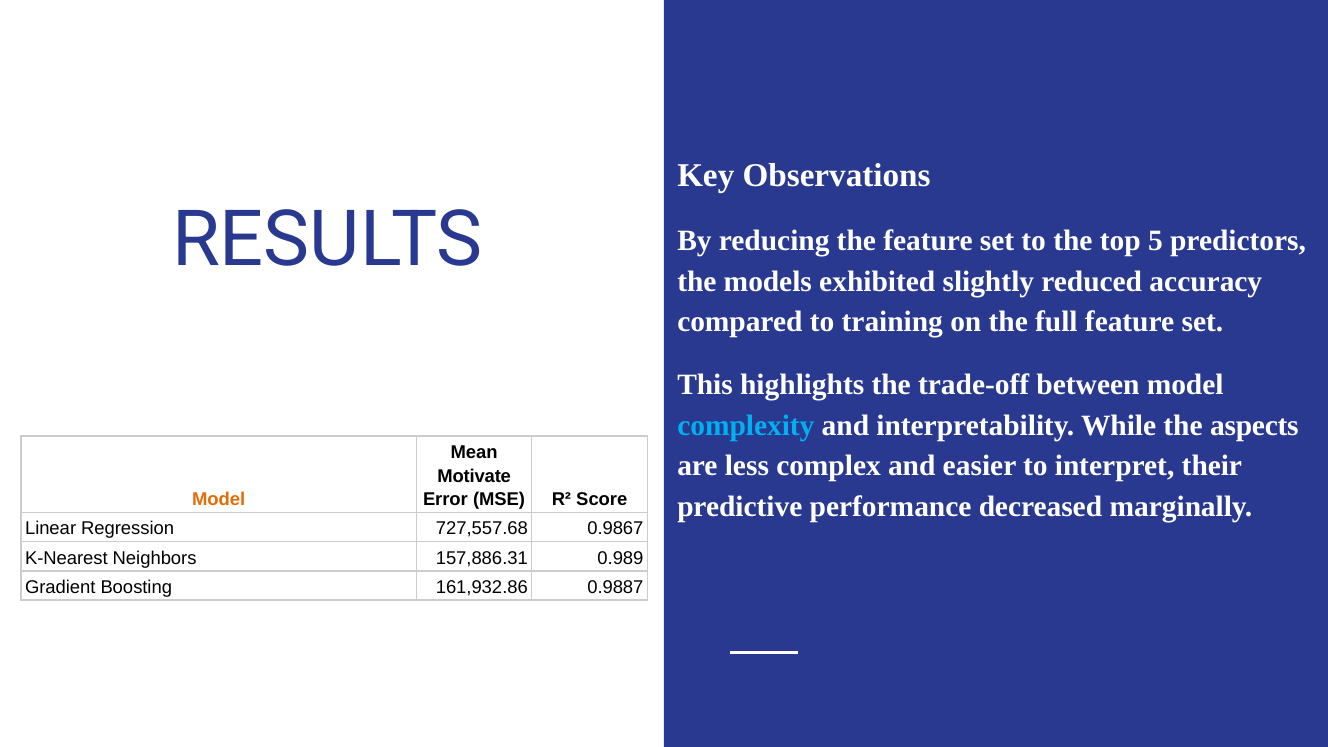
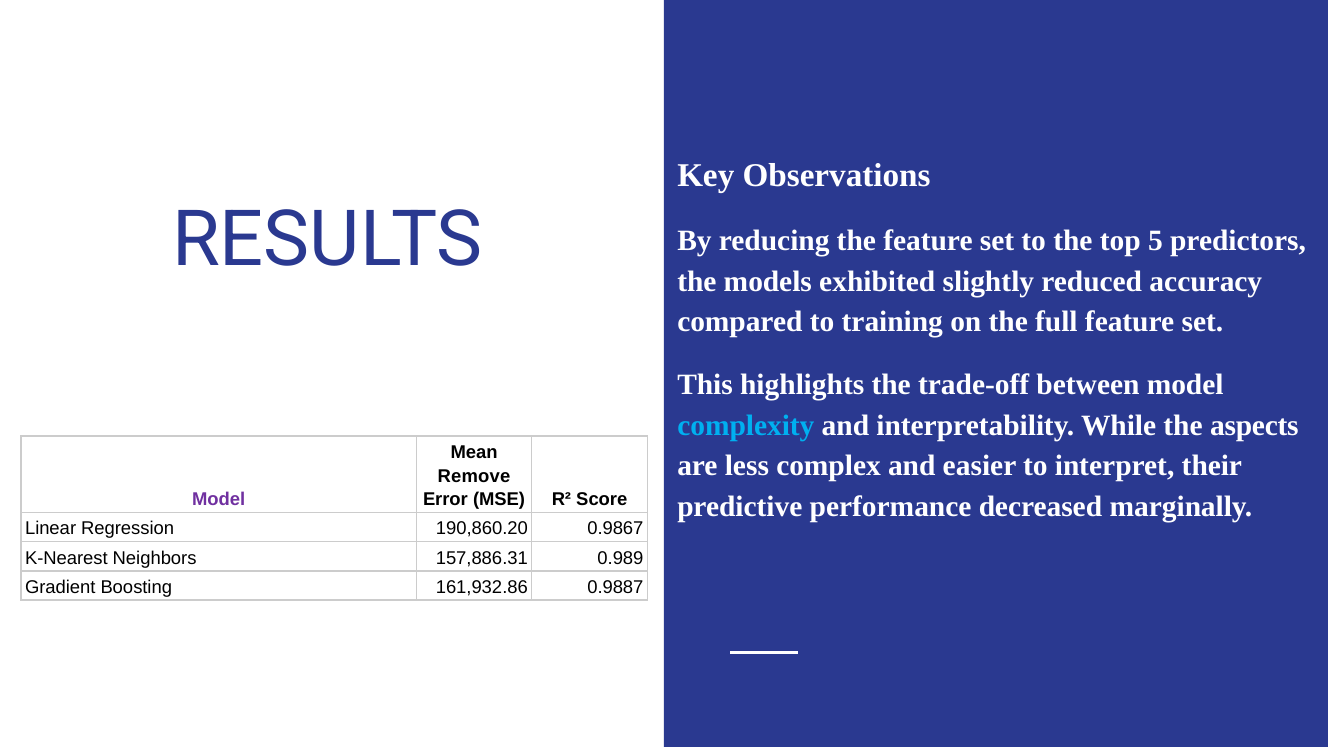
Motivate: Motivate -> Remove
Model at (219, 500) colour: orange -> purple
727,557.68: 727,557.68 -> 190,860.20
